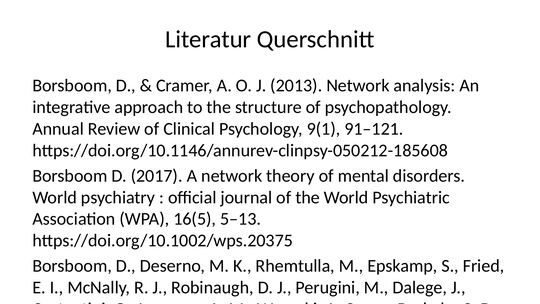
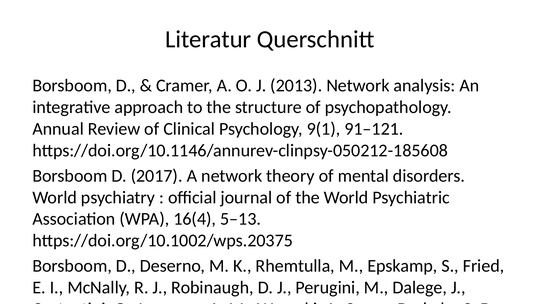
16(5: 16(5 -> 16(4
